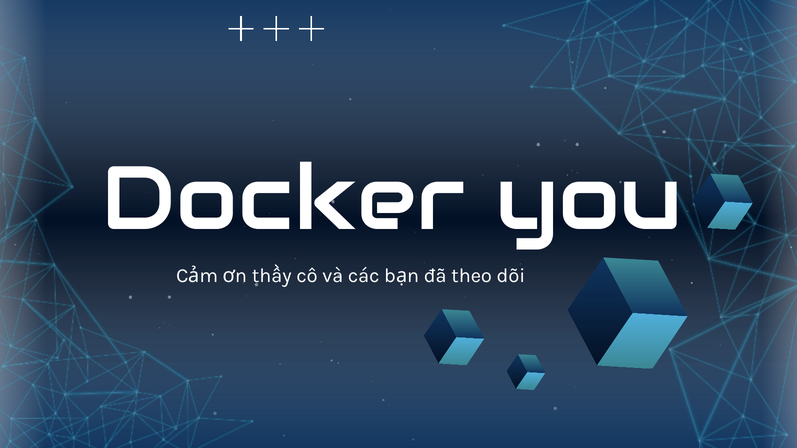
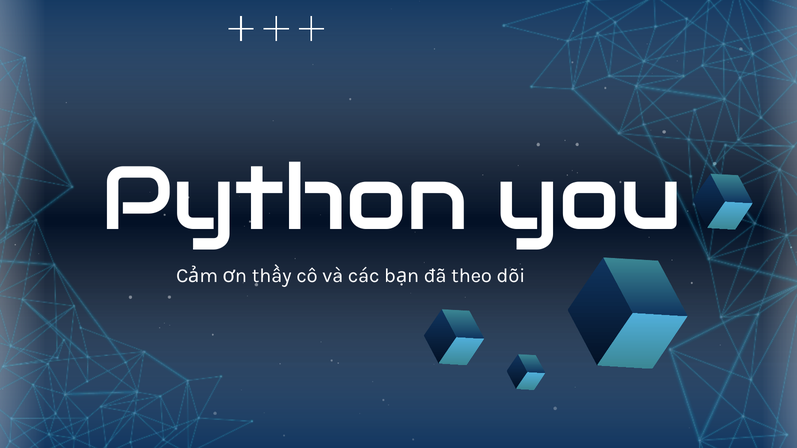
Docker: Docker -> Python
